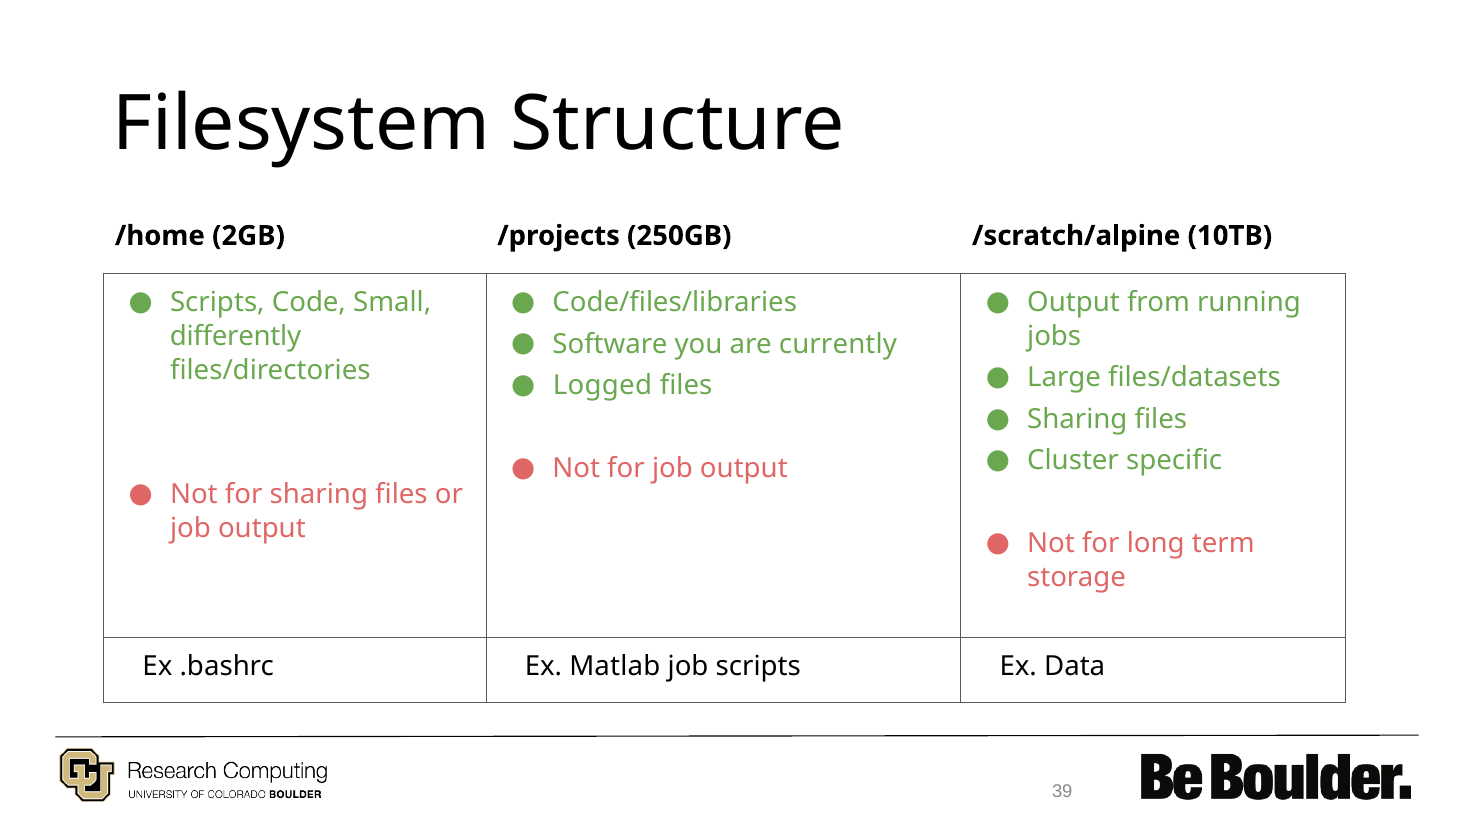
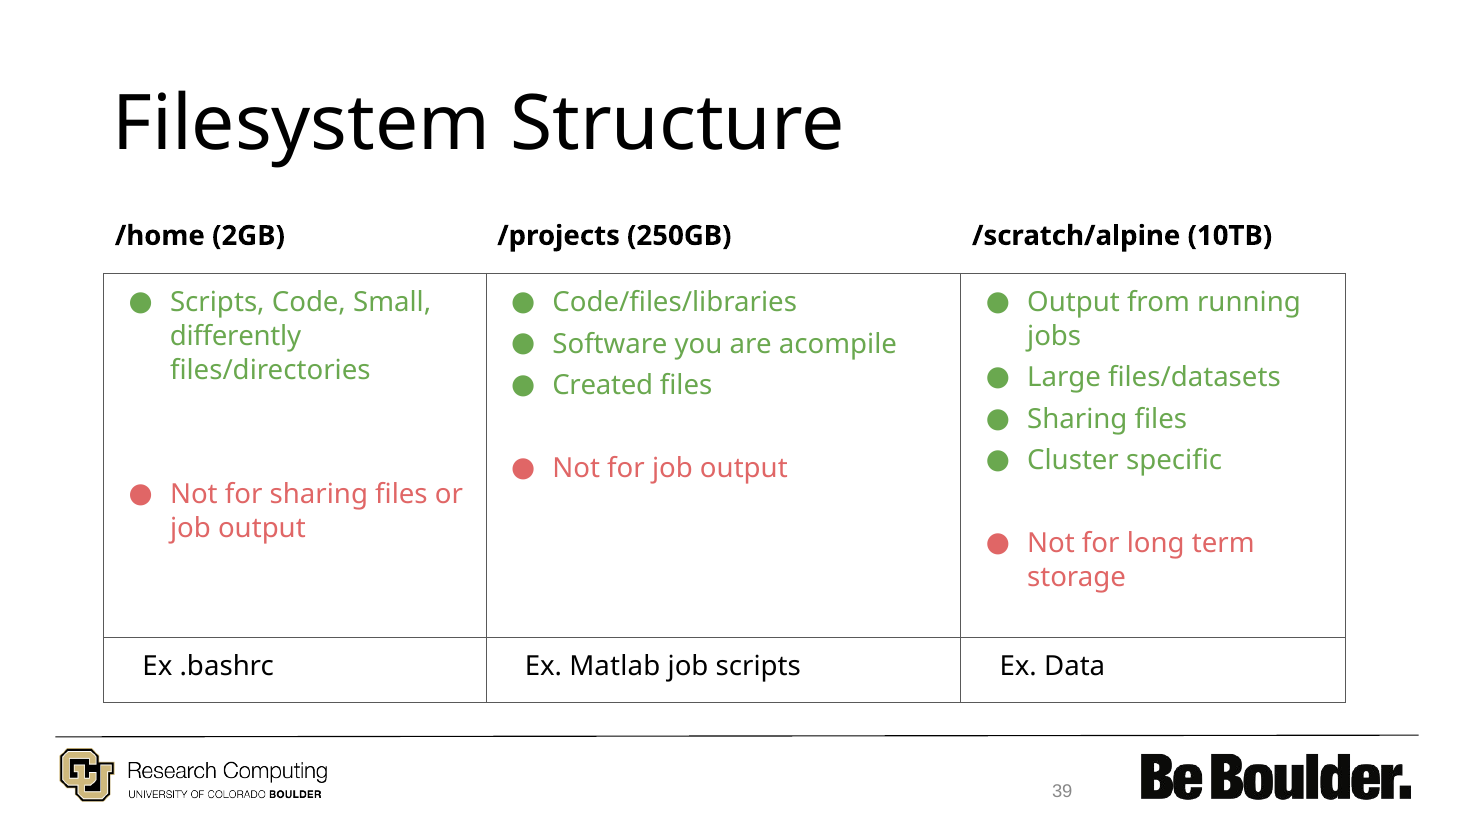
currently: currently -> acompile
Logged: Logged -> Created
